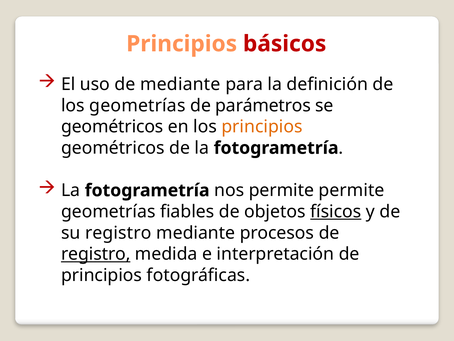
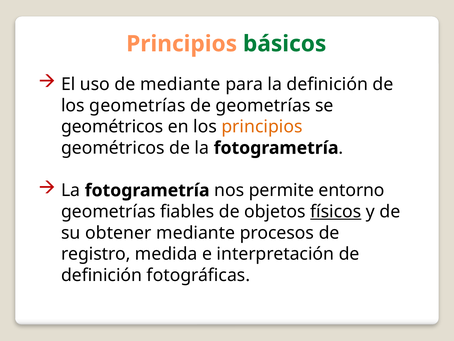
básicos colour: red -> green
de parámetros: parámetros -> geometrías
permite permite: permite -> entorno
su registro: registro -> obtener
registro at (96, 254) underline: present -> none
principios at (102, 275): principios -> definición
